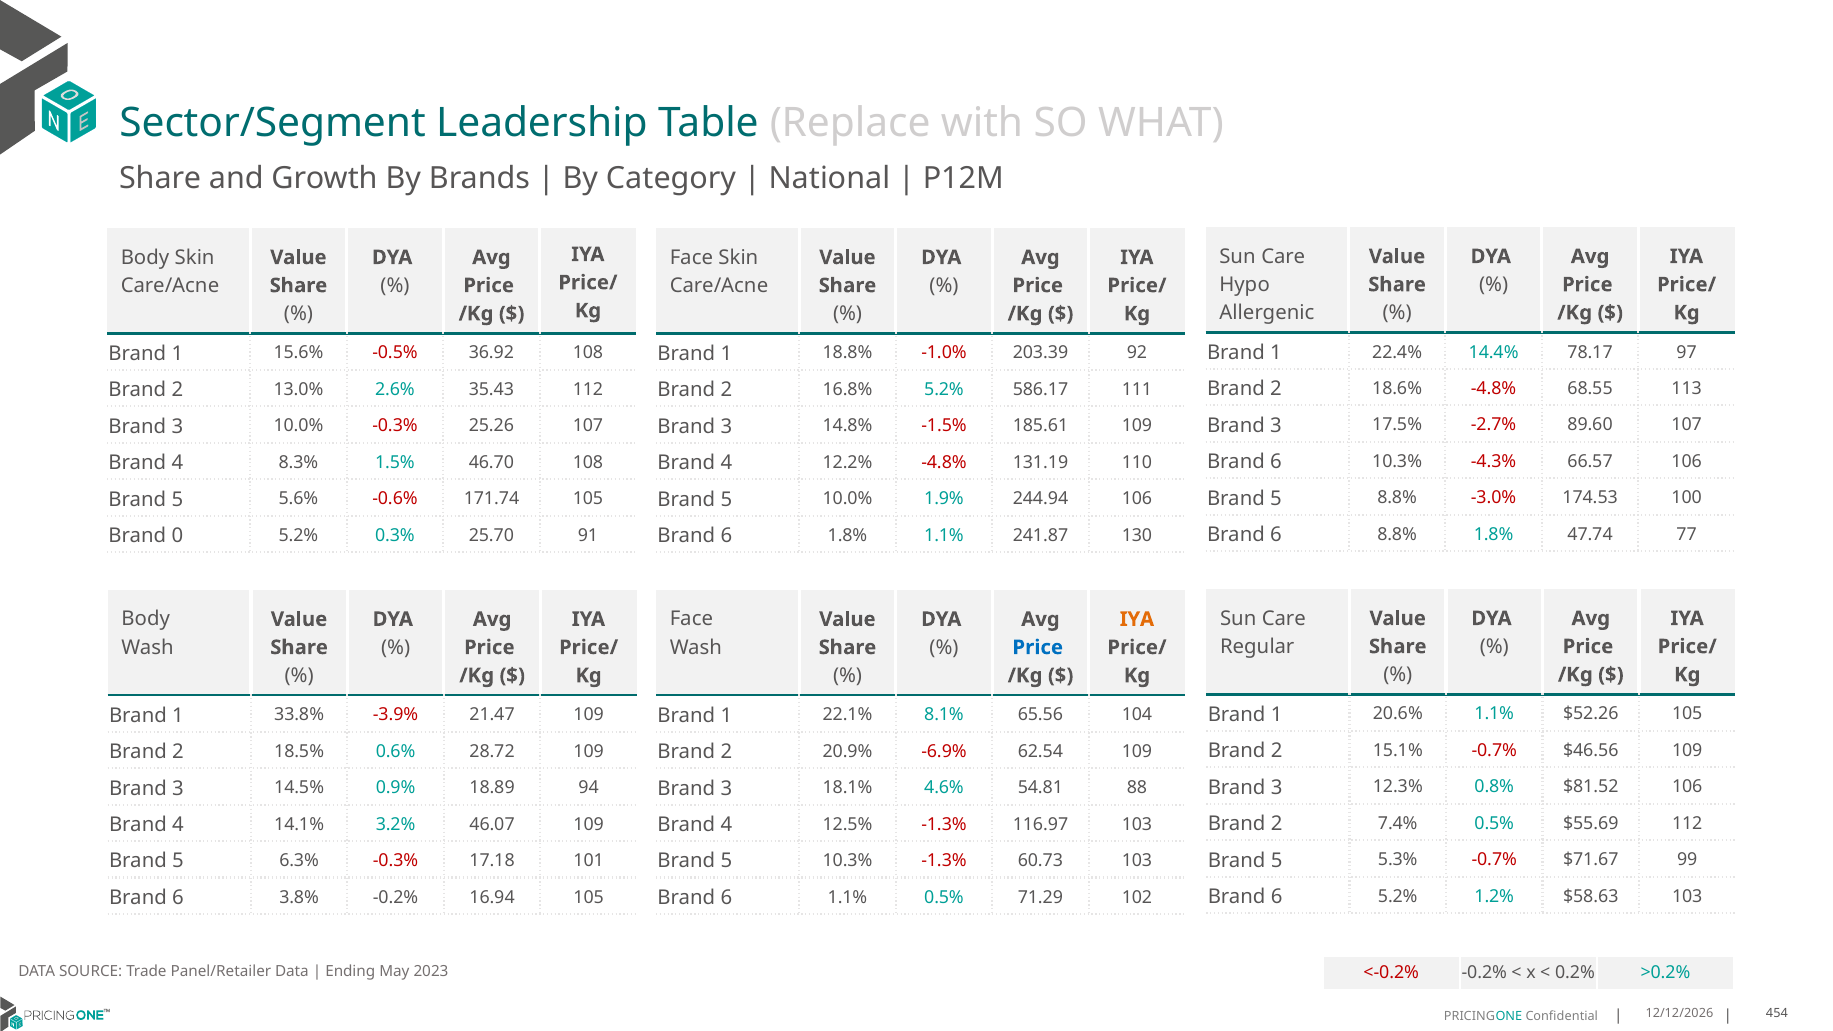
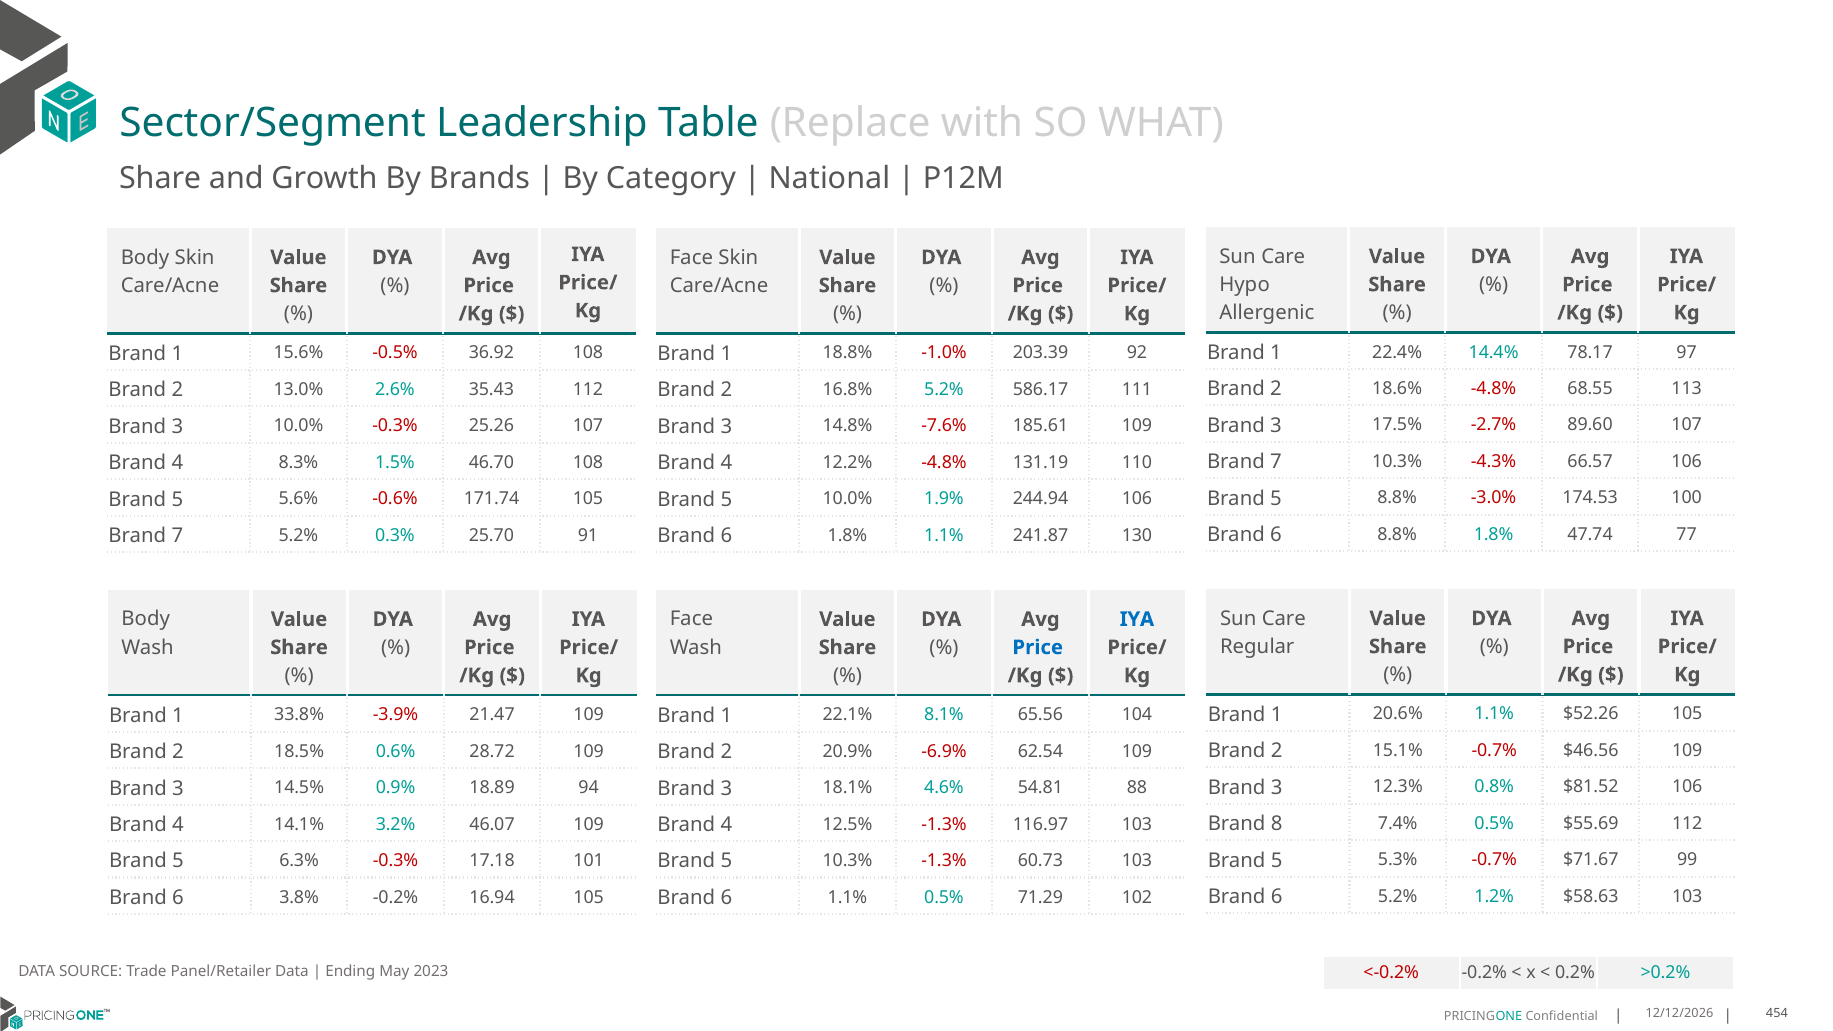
-1.5%: -1.5% -> -7.6%
6 at (1276, 462): 6 -> 7
0 at (177, 536): 0 -> 7
IYA at (1137, 619) colour: orange -> blue
2 at (1277, 824): 2 -> 8
